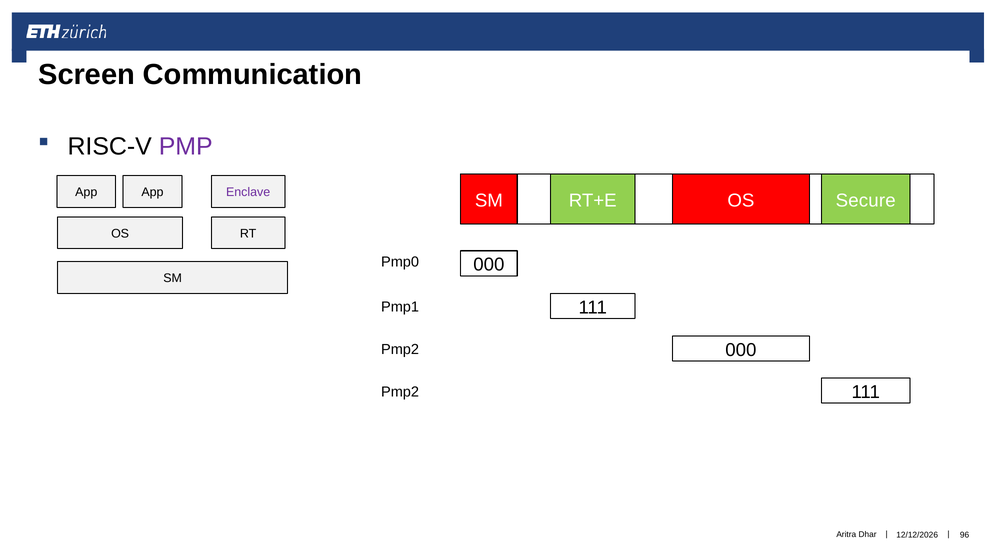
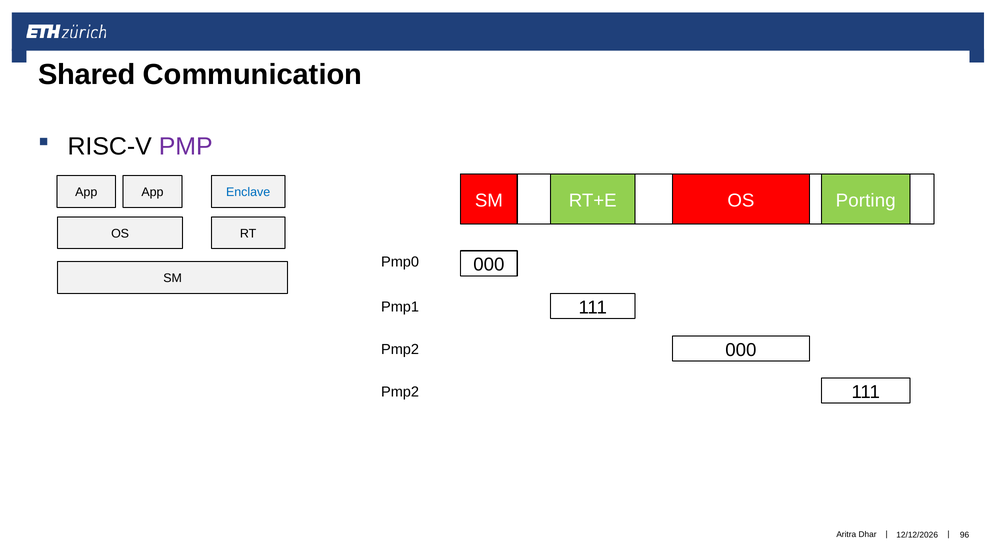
Screen: Screen -> Shared
Enclave colour: purple -> blue
Secure: Secure -> Porting
